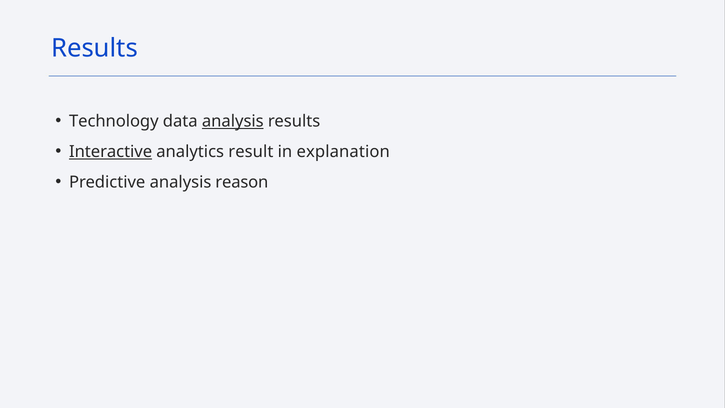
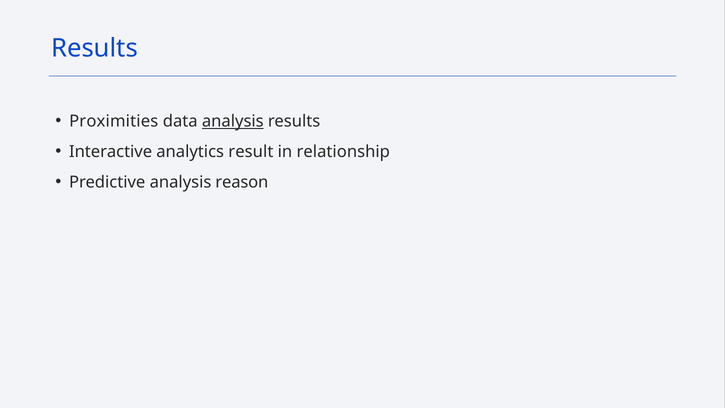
Technology: Technology -> Proximities
Interactive underline: present -> none
explanation: explanation -> relationship
